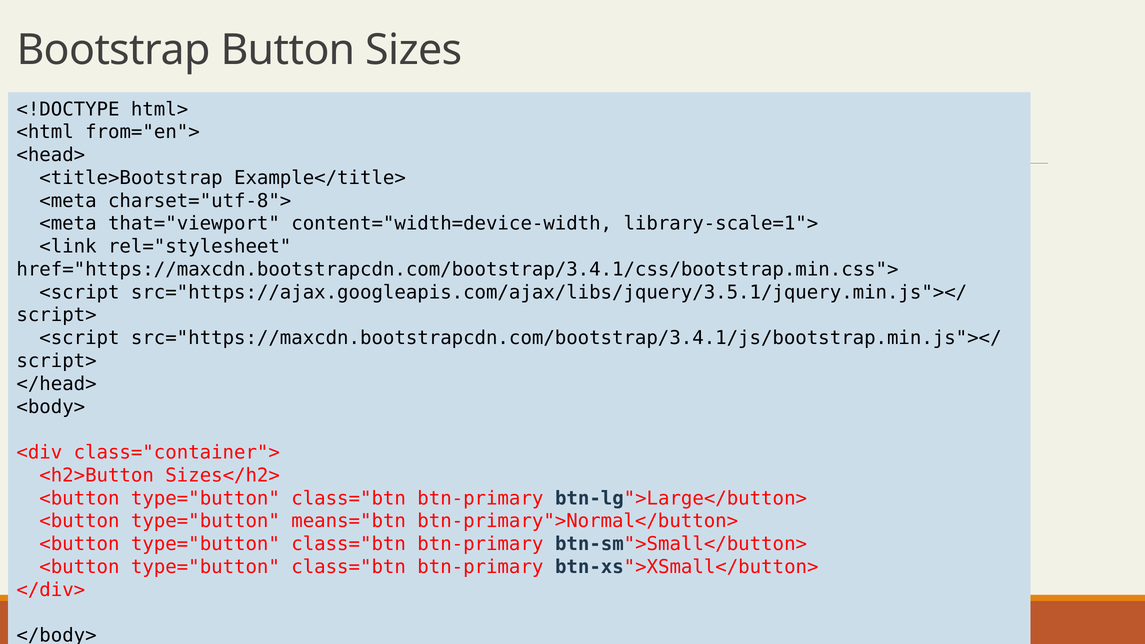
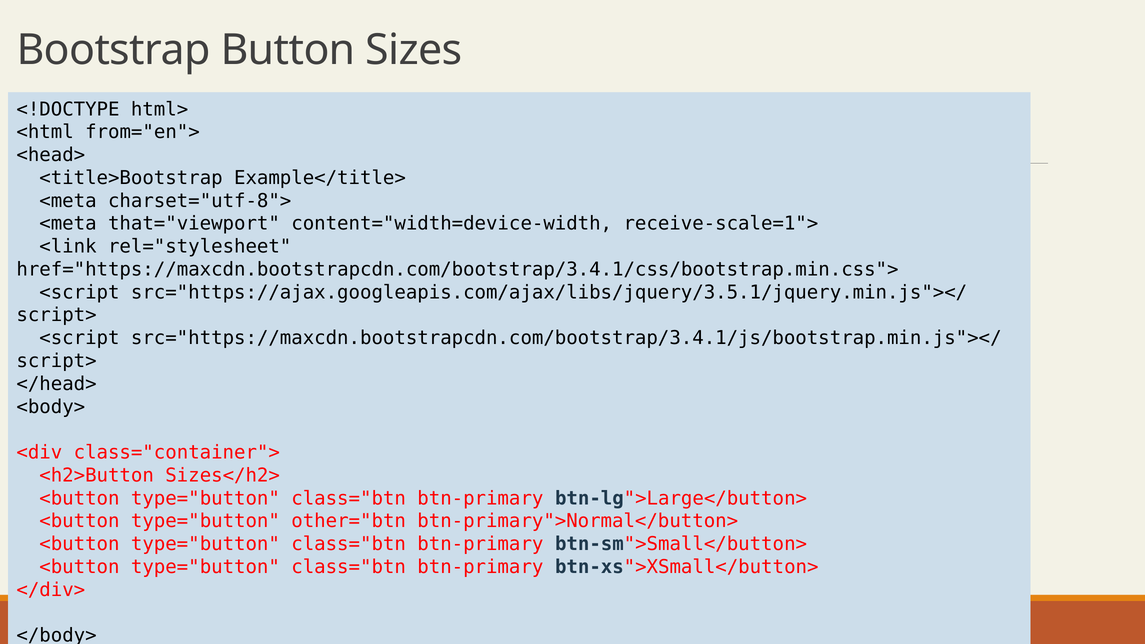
library-scale=1">: library-scale=1"> -> receive-scale=1">
means="btn: means="btn -> other="btn
